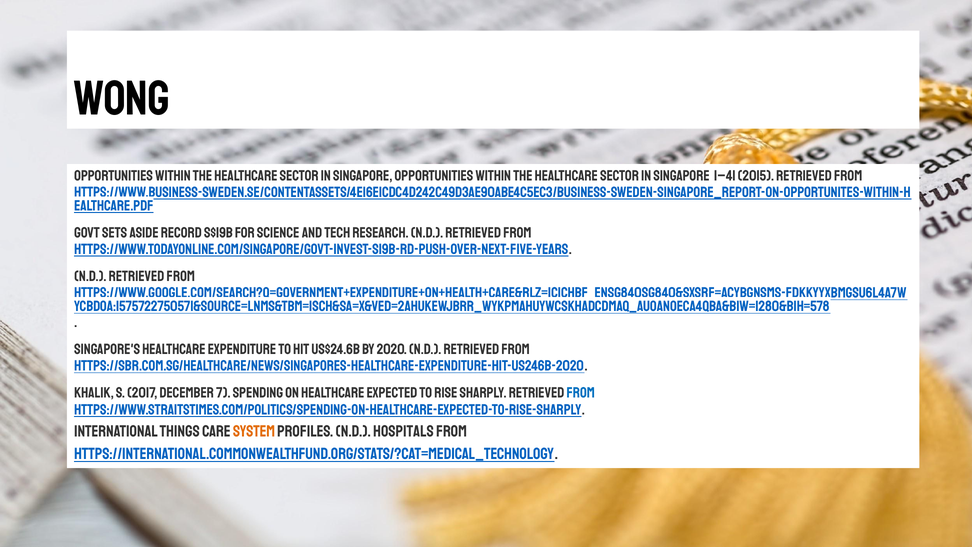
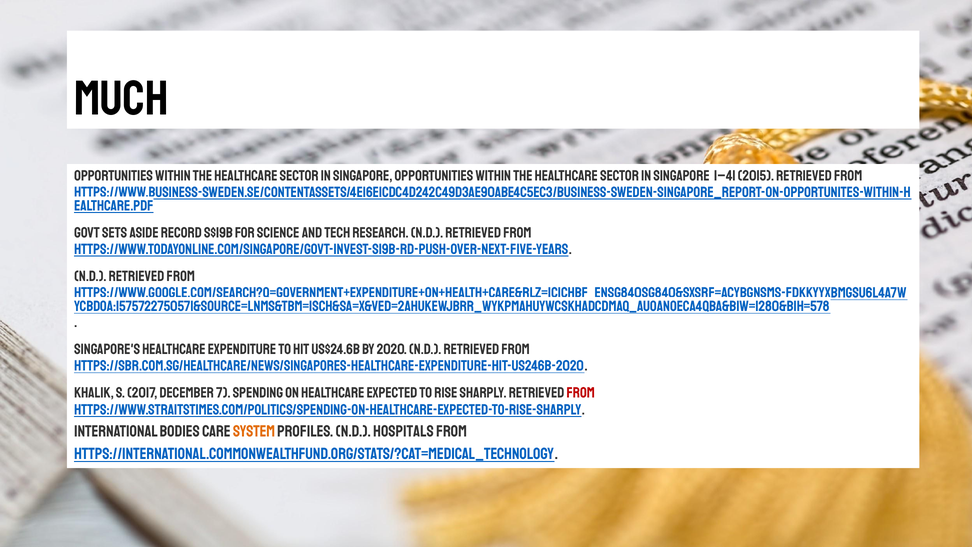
Wong: Wong -> Much
from at (581, 393) colour: blue -> red
Things: Things -> Bodies
